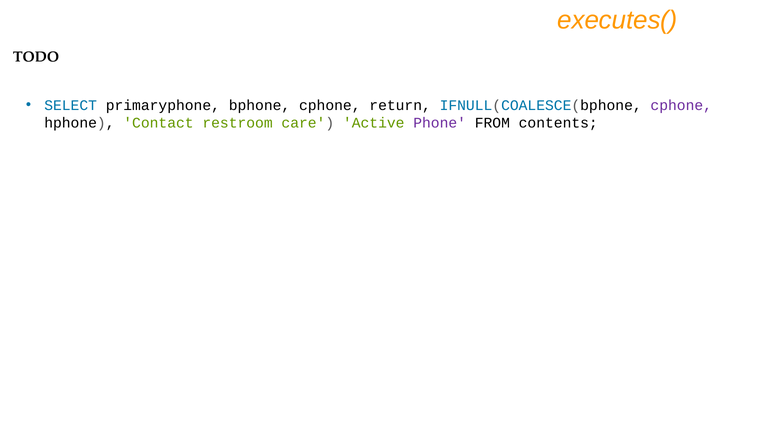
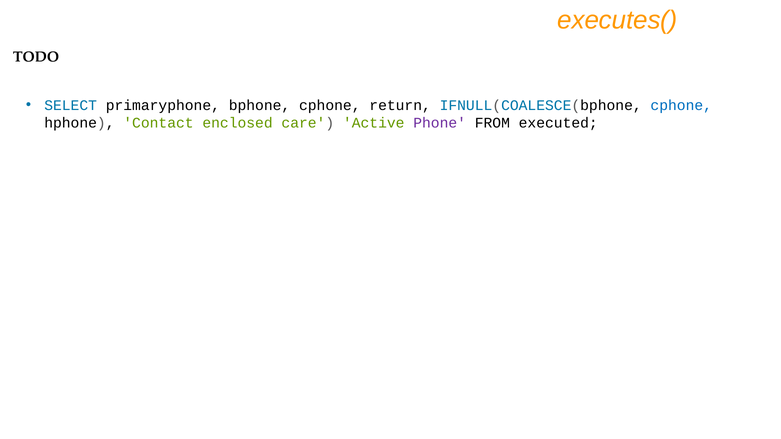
cphone at (681, 106) colour: purple -> blue
restroom: restroom -> enclosed
contents: contents -> executed
